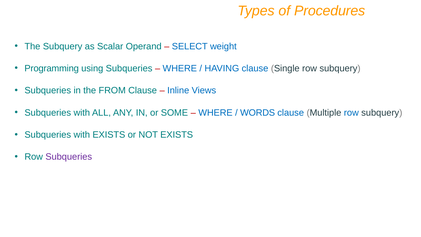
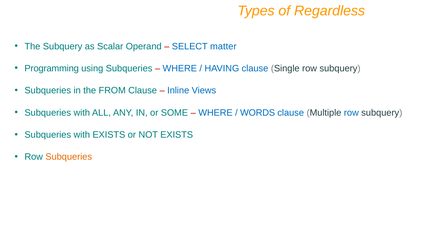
Procedures: Procedures -> Regardless
weight: weight -> matter
Subqueries at (69, 157) colour: purple -> orange
